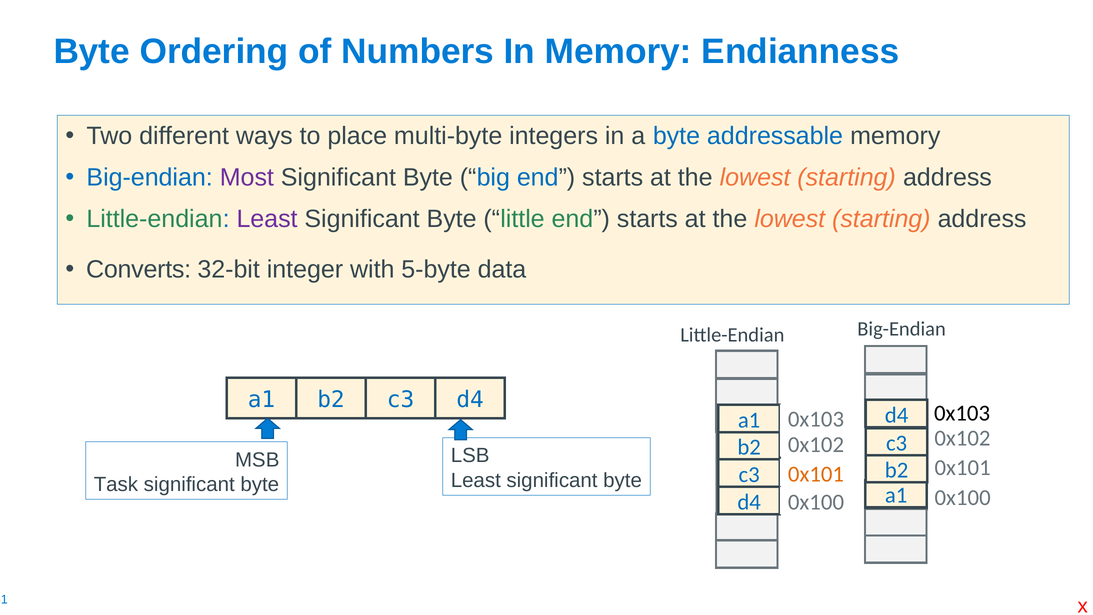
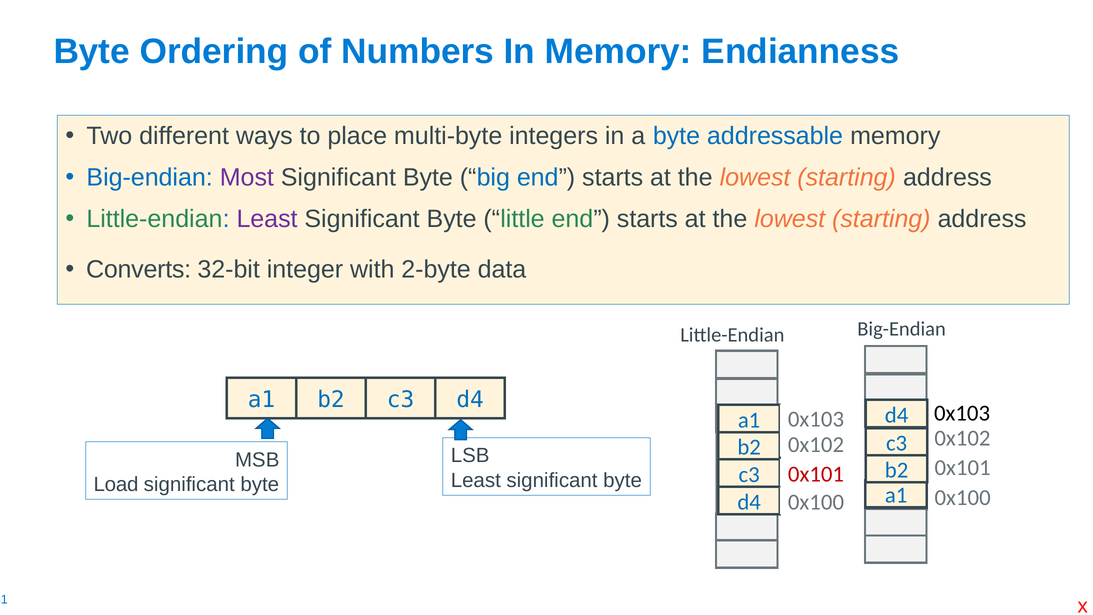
5-byte: 5-byte -> 2-byte
0x101 at (816, 474) colour: orange -> red
Task: Task -> Load
